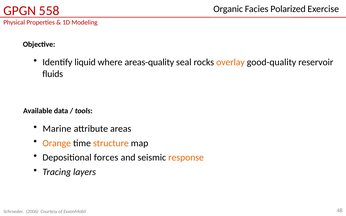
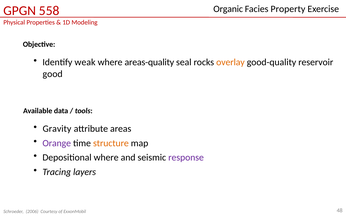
Polarized: Polarized -> Property
liquid: liquid -> weak
fluids: fluids -> good
Marine: Marine -> Gravity
Orange colour: orange -> purple
Depositional forces: forces -> where
response colour: orange -> purple
